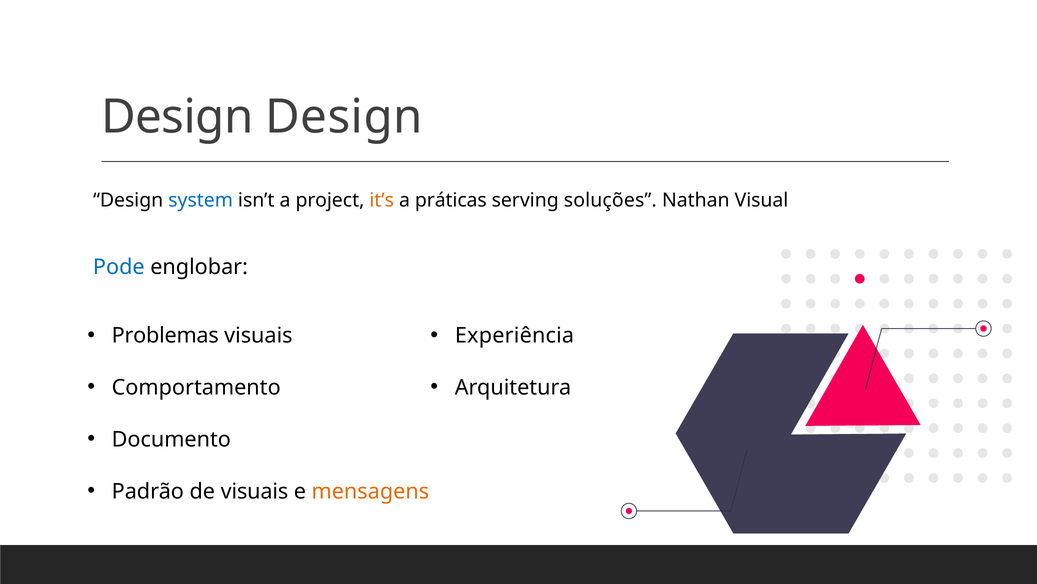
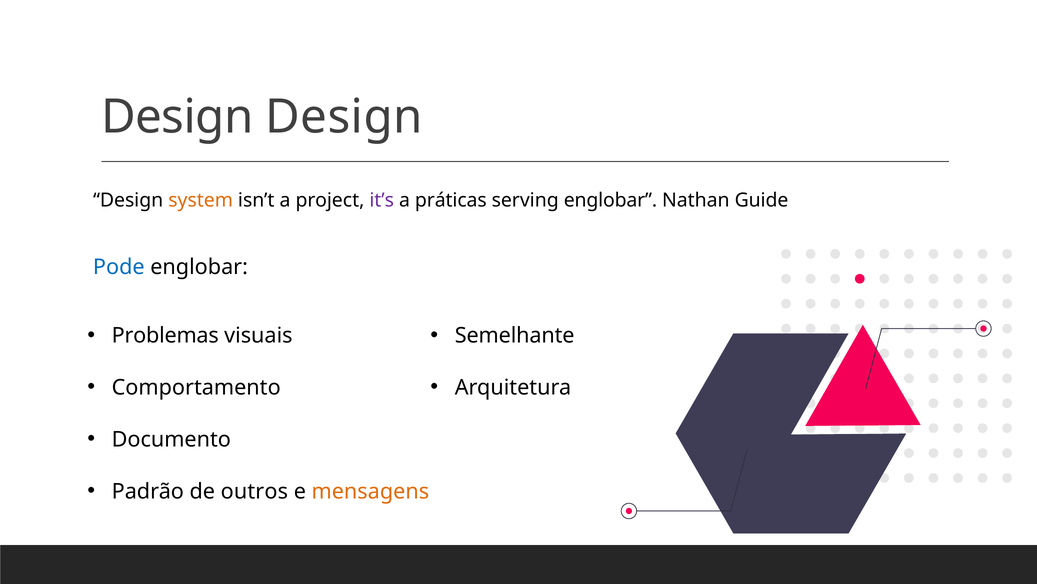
system colour: blue -> orange
it’s colour: orange -> purple
serving soluções: soluções -> englobar
Visual: Visual -> Guide
Experiência: Experiência -> Semelhante
de visuais: visuais -> outros
